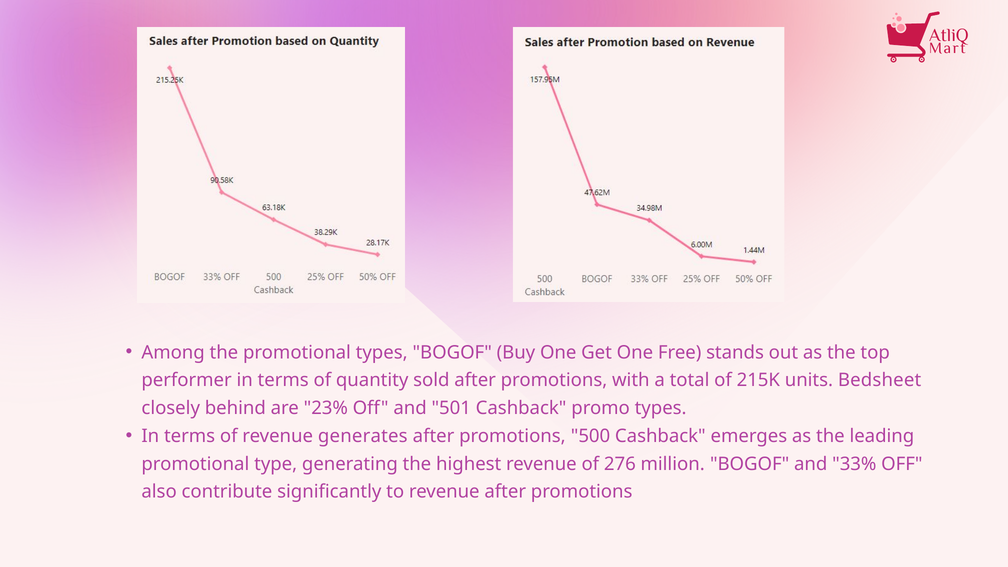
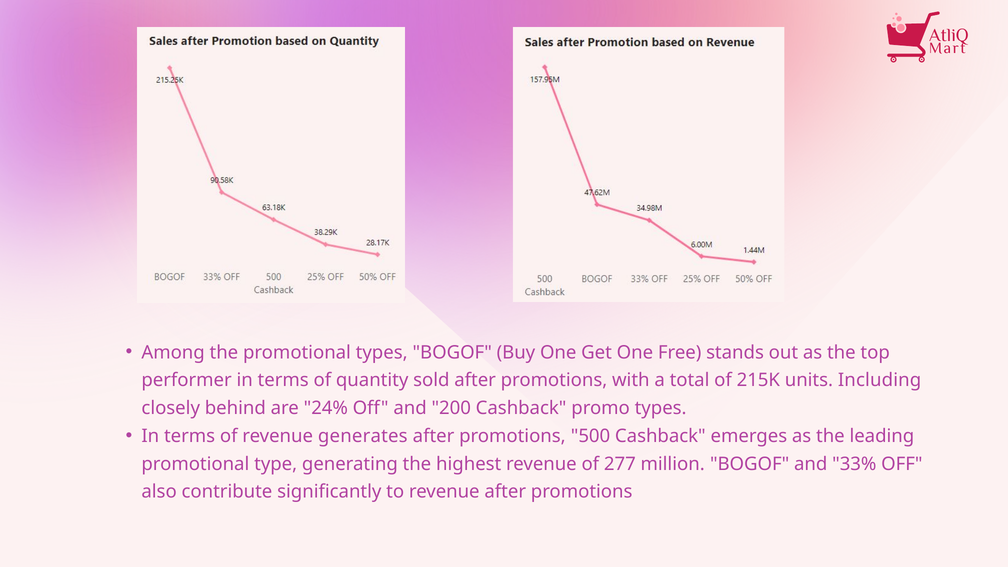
Bedsheet: Bedsheet -> Including
23%: 23% -> 24%
501: 501 -> 200
276: 276 -> 277
